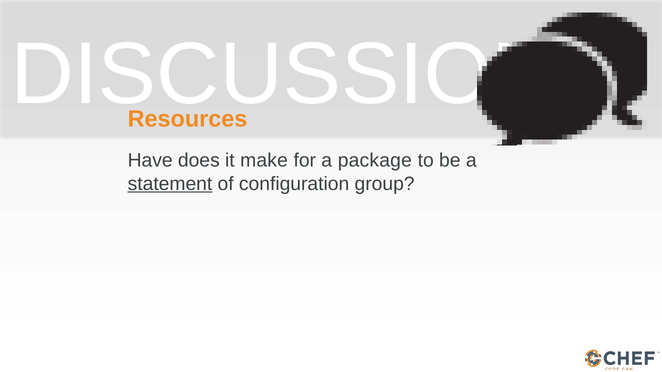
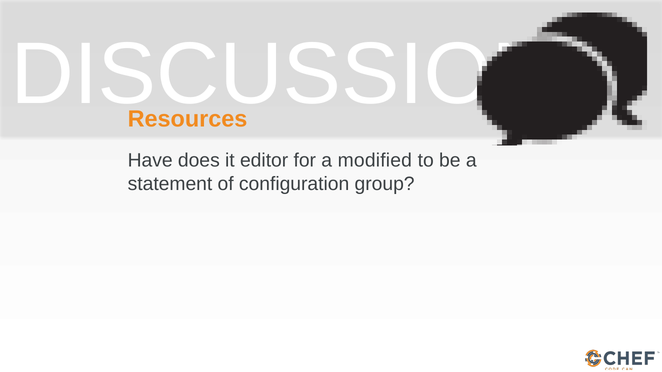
make: make -> editor
package: package -> modified
statement underline: present -> none
